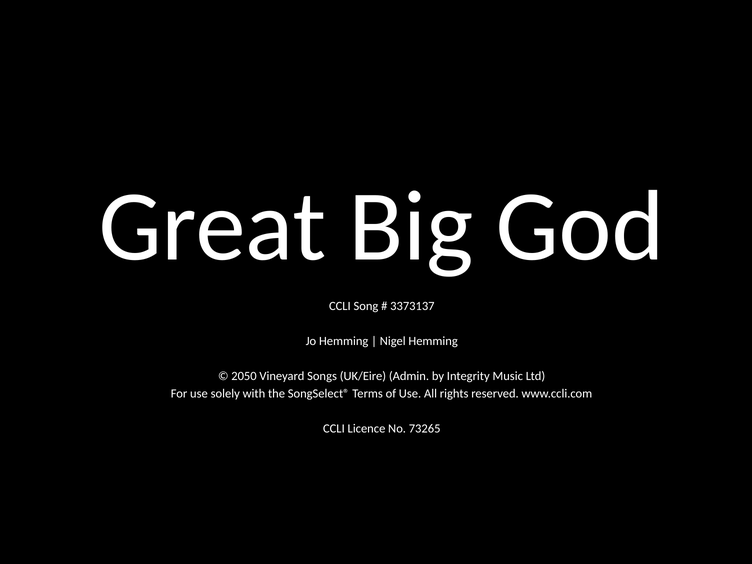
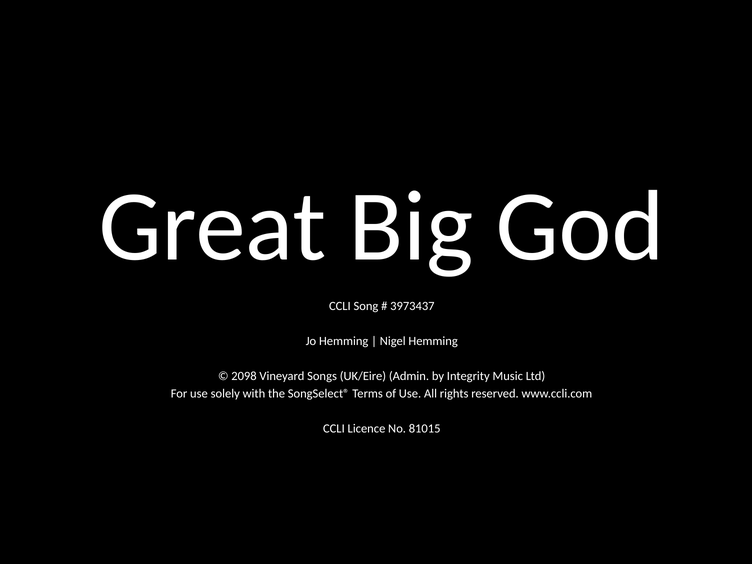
3373137: 3373137 -> 3973437
2050: 2050 -> 2098
73265: 73265 -> 81015
